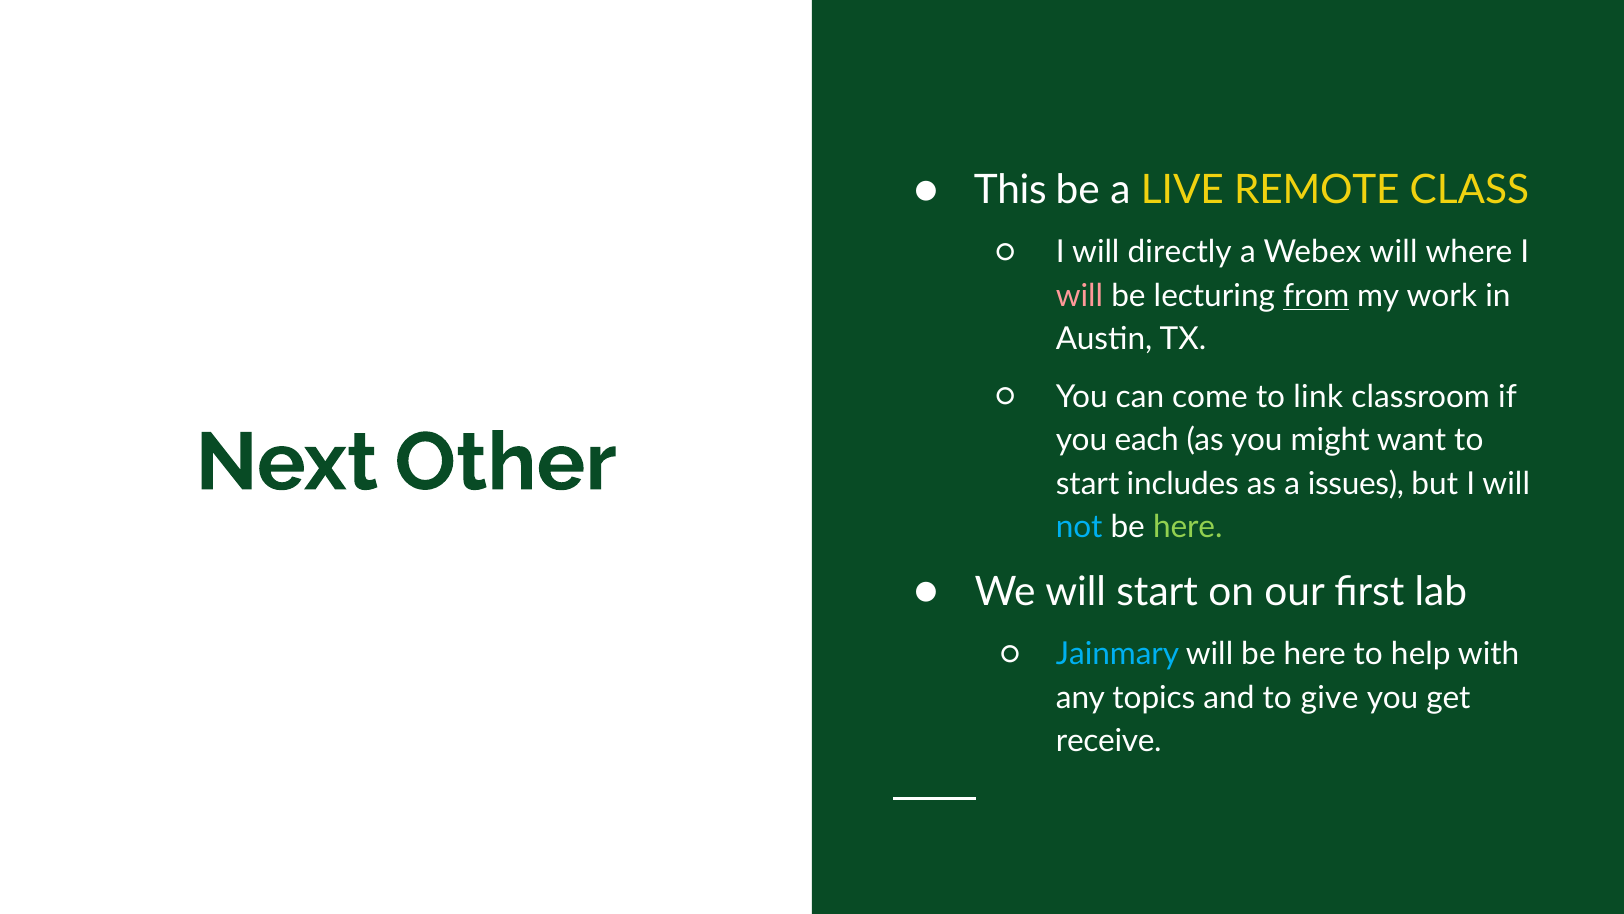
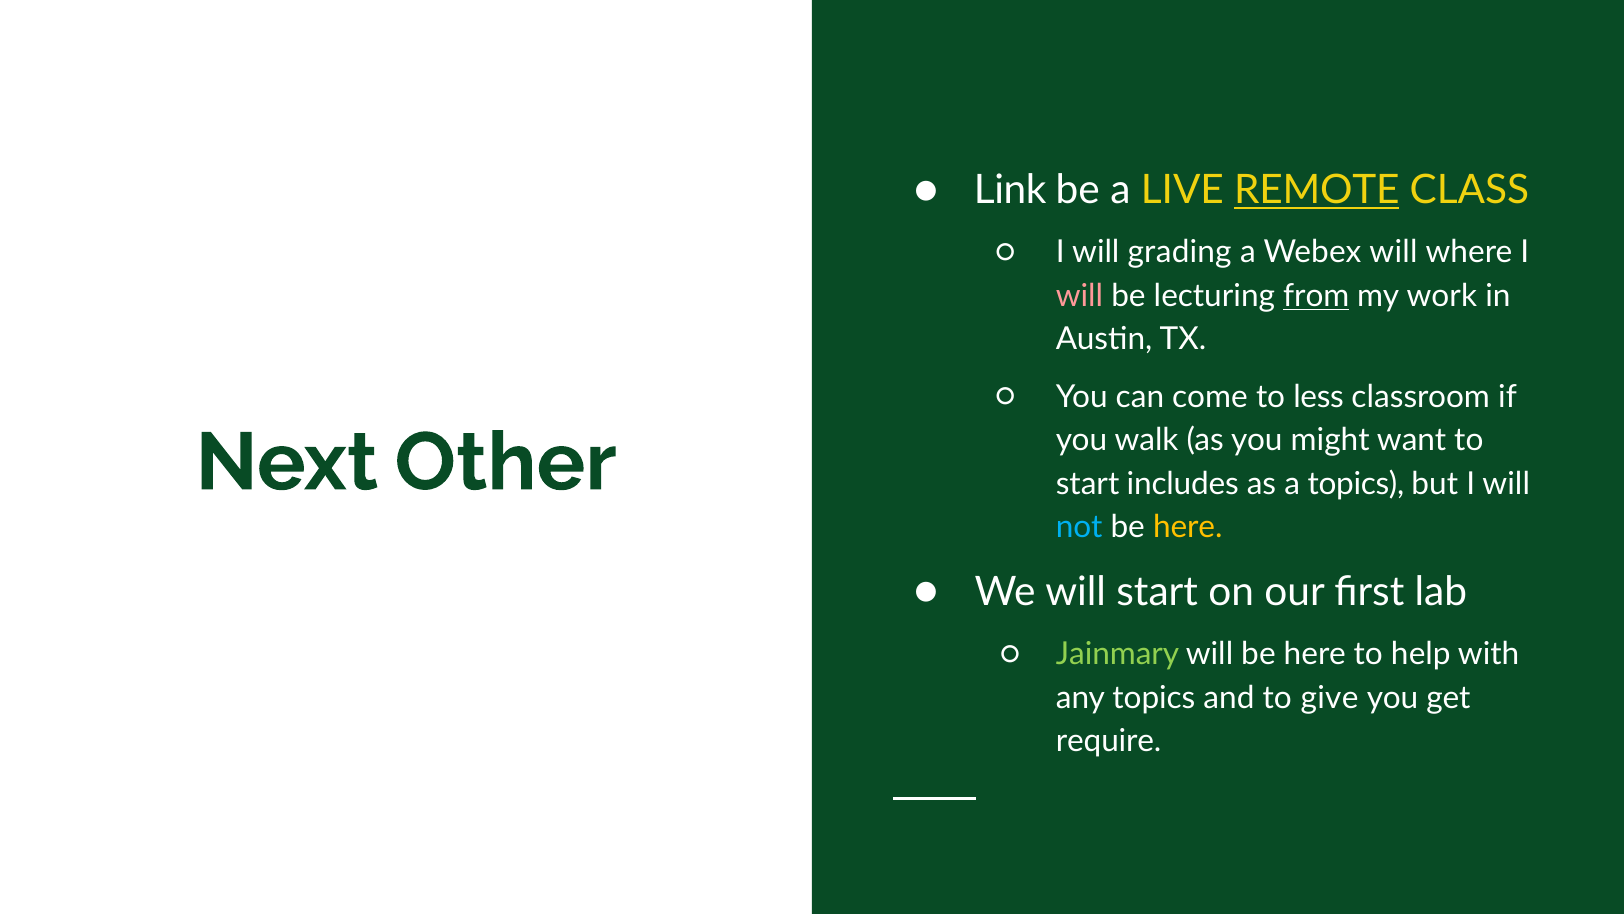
This: This -> Link
REMOTE underline: none -> present
directly: directly -> grading
link: link -> less
each: each -> walk
a issues: issues -> topics
here at (1188, 527) colour: light green -> yellow
Jainmary colour: light blue -> light green
receive: receive -> require
